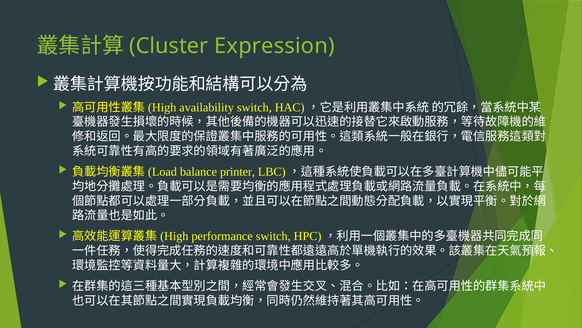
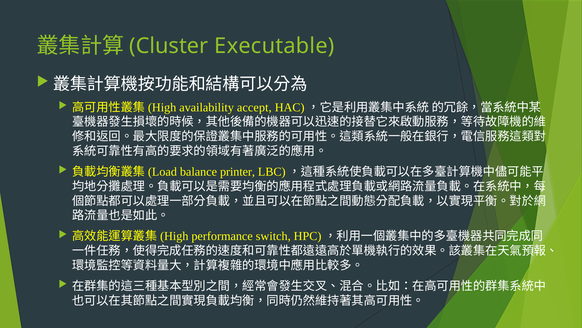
Expression: Expression -> Executable
availability switch: switch -> accept
